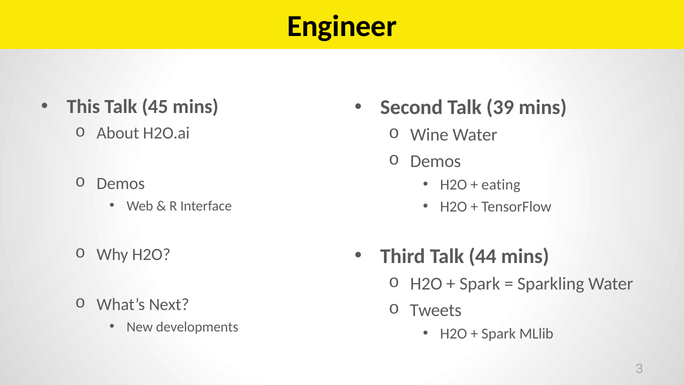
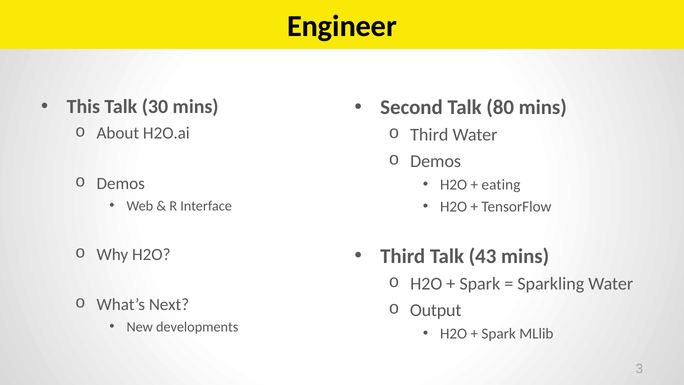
45: 45 -> 30
39: 39 -> 80
Wine at (429, 135): Wine -> Third
44: 44 -> 43
Tweets: Tweets -> Output
